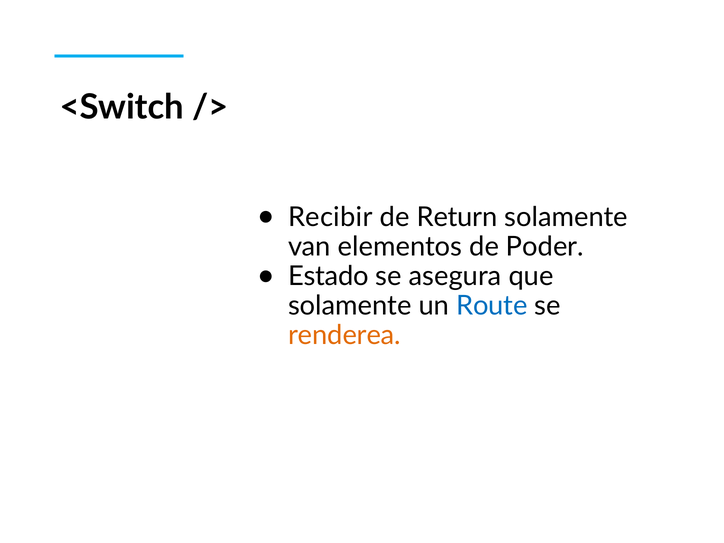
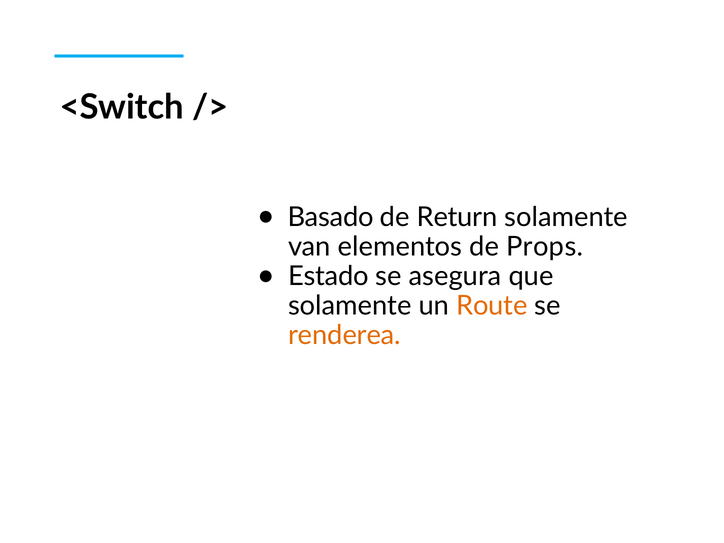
Recibir: Recibir -> Basado
Poder: Poder -> Props
Route colour: blue -> orange
